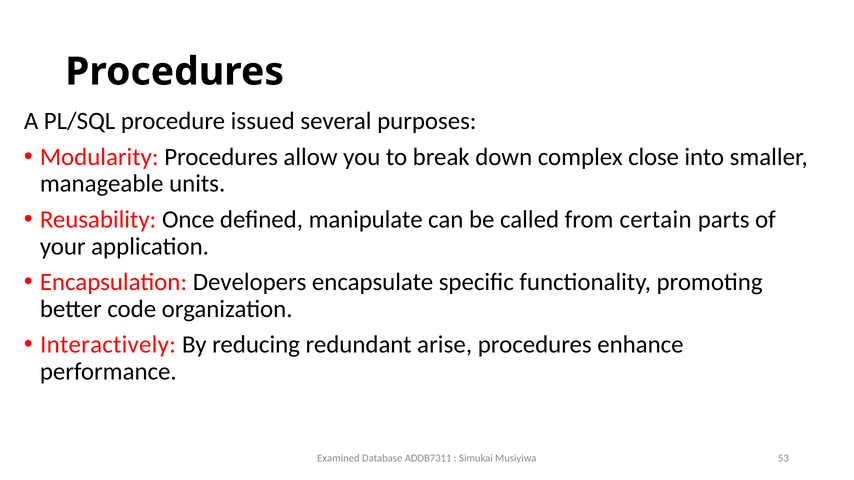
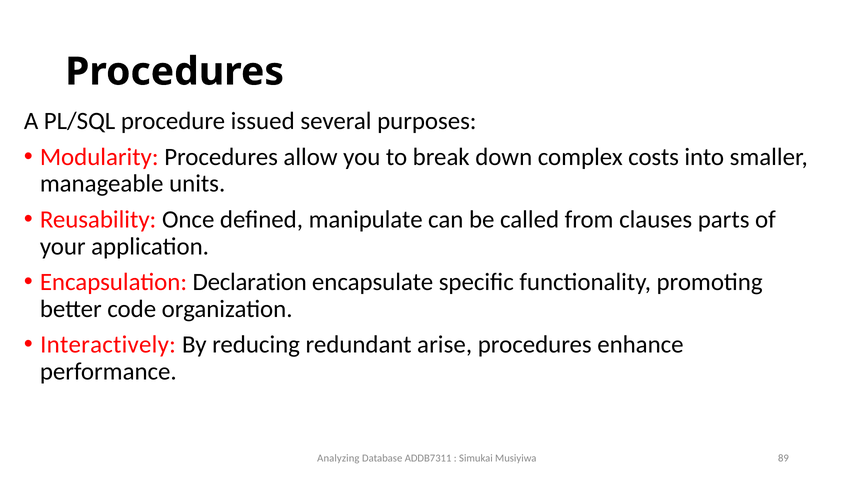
close: close -> costs
certain: certain -> clauses
Developers: Developers -> Declaration
Examined: Examined -> Analyzing
53: 53 -> 89
